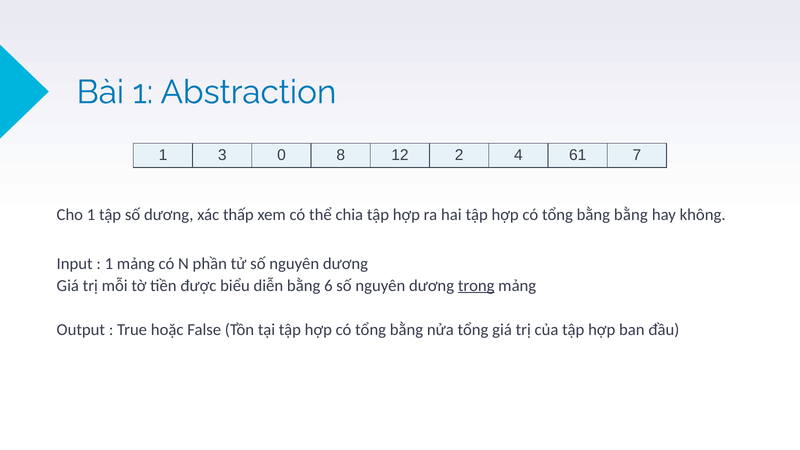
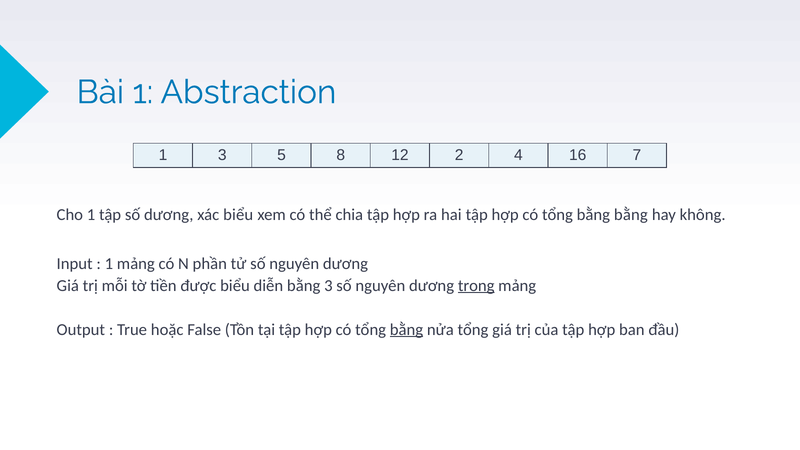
0: 0 -> 5
61: 61 -> 16
xác thấp: thấp -> biểu
bằng 6: 6 -> 3
bằng at (407, 330) underline: none -> present
